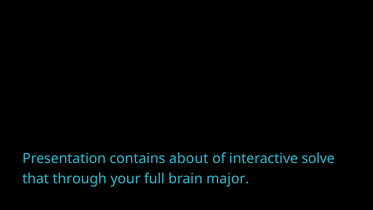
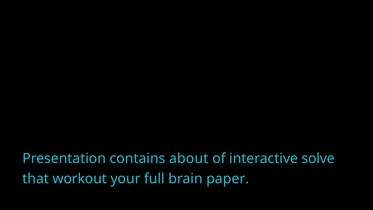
through: through -> workout
major: major -> paper
